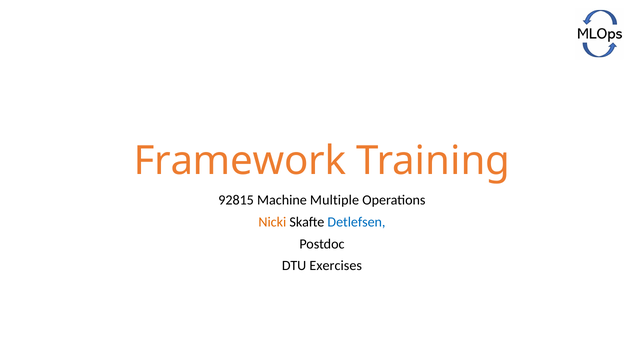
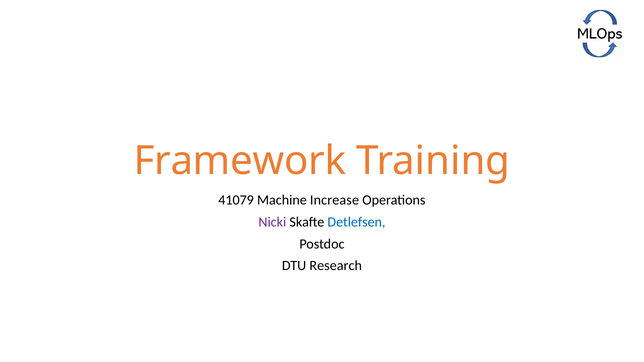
92815: 92815 -> 41079
Multiple: Multiple -> Increase
Nicki colour: orange -> purple
Exercises: Exercises -> Research
